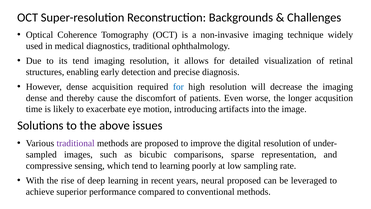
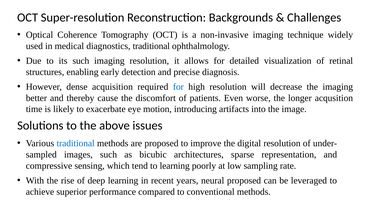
its tend: tend -> such
dense at (36, 98): dense -> better
traditional at (76, 143) colour: purple -> blue
comparisons: comparisons -> architectures
